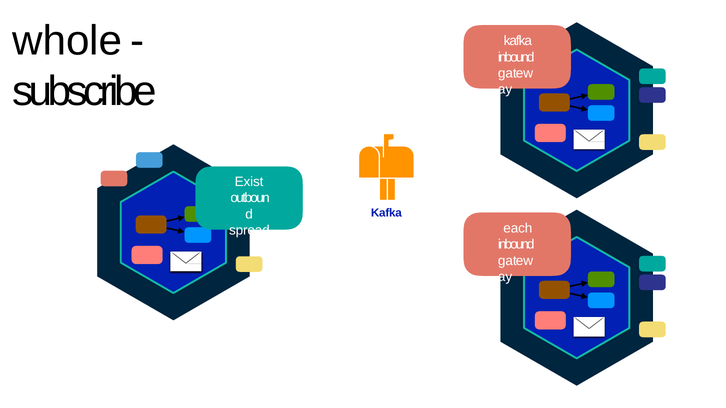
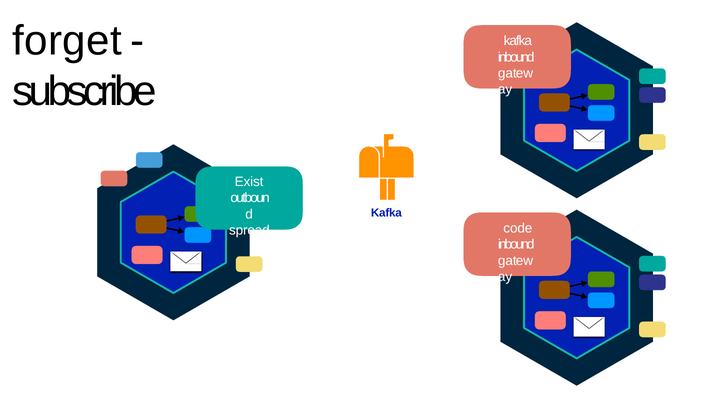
whole: whole -> forget
each: each -> code
